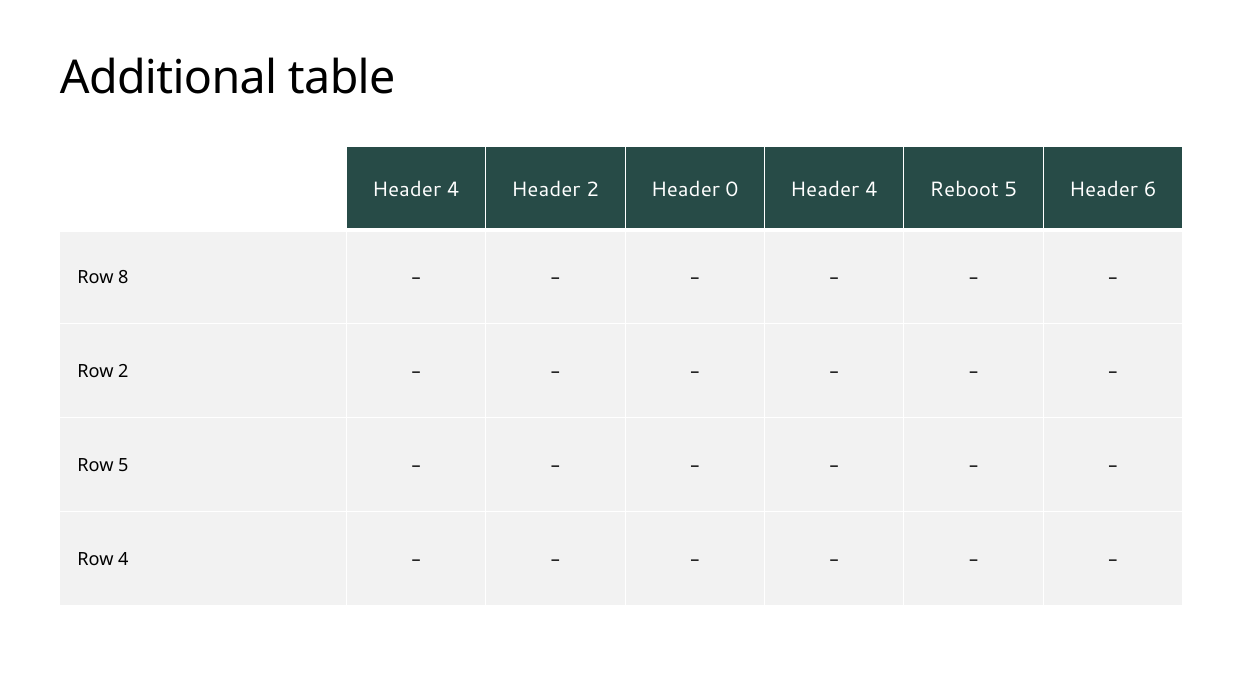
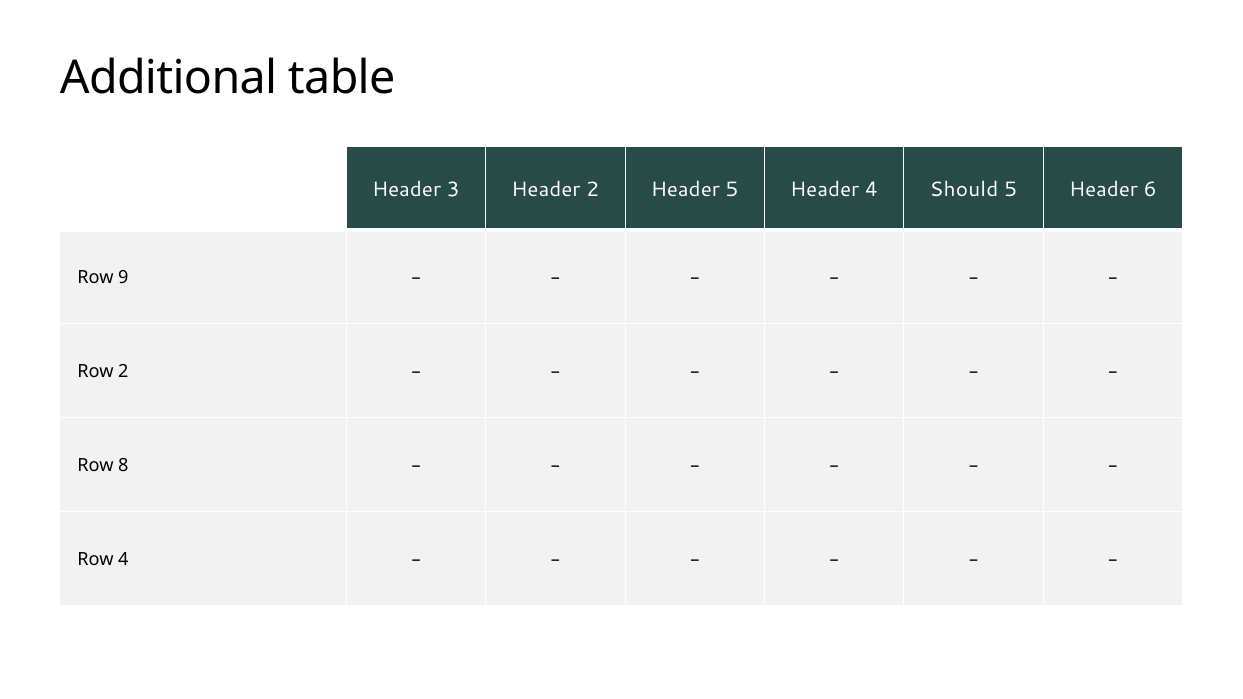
4 at (453, 189): 4 -> 3
Header 0: 0 -> 5
Reboot: Reboot -> Should
8: 8 -> 9
Row 5: 5 -> 8
